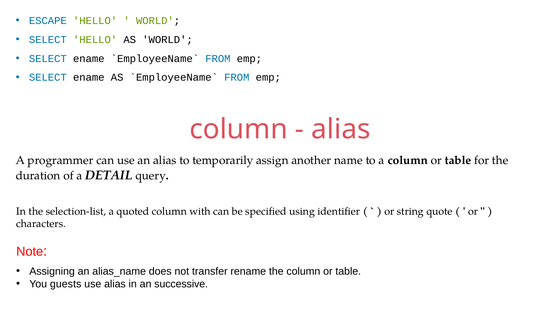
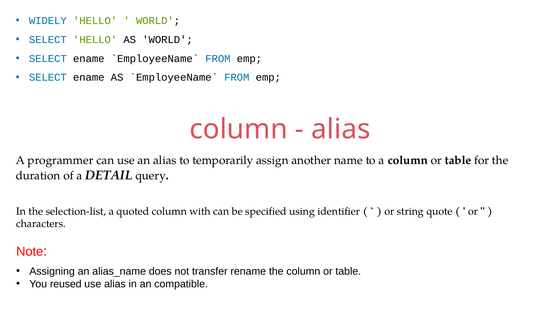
ESCAPE: ESCAPE -> WIDELY
guests: guests -> reused
successive: successive -> compatible
